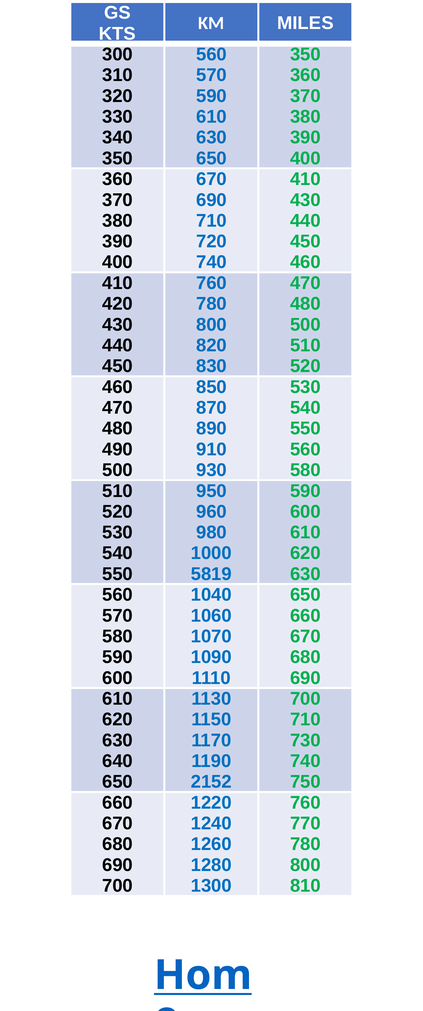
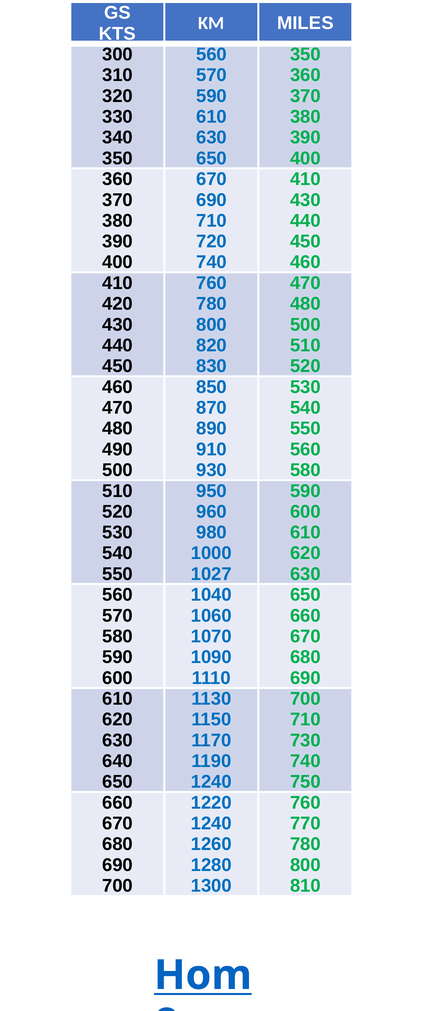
5819: 5819 -> 1027
2152 at (211, 783): 2152 -> 1240
